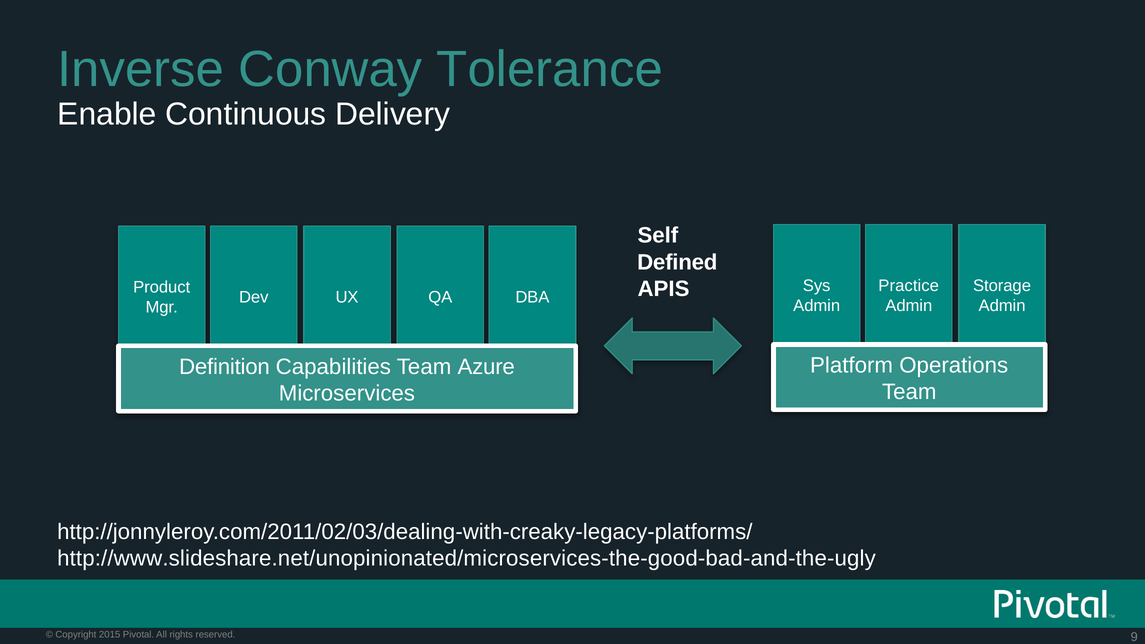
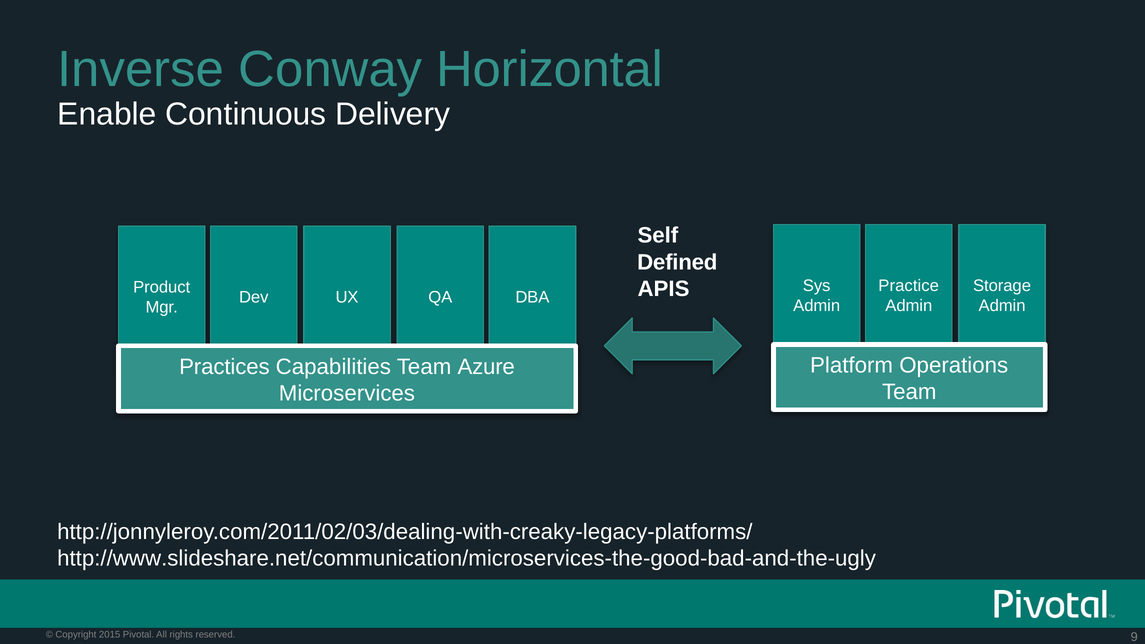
Tolerance: Tolerance -> Horizontal
Definition: Definition -> Practices
http://www.slideshare.net/unopinionated/microservices-the-good-bad-and-the-ugly: http://www.slideshare.net/unopinionated/microservices-the-good-bad-and-the-ugly -> http://www.slideshare.net/communication/microservices-the-good-bad-and-the-ugly
